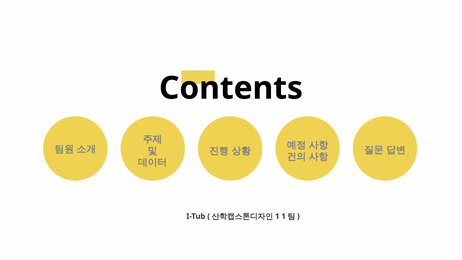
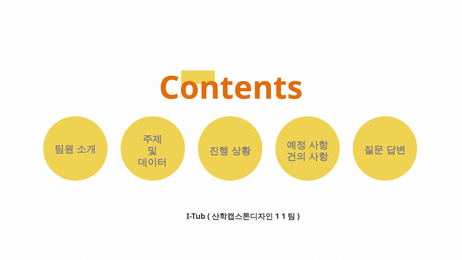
Contents colour: black -> orange
